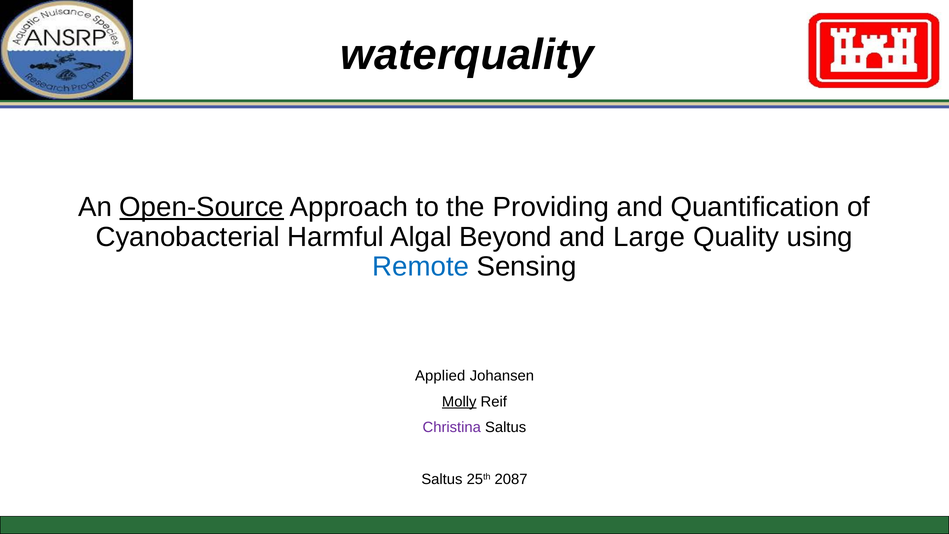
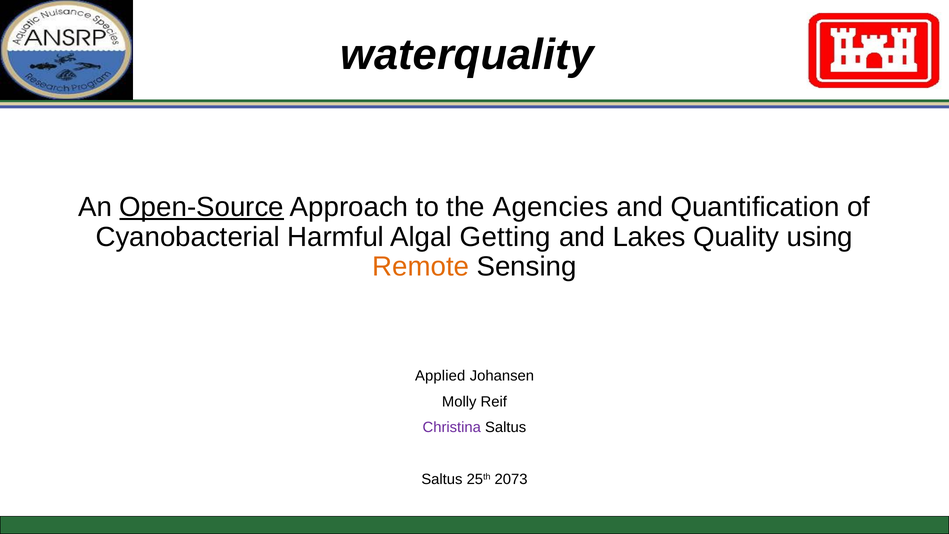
Providing: Providing -> Agencies
Beyond: Beyond -> Getting
Large: Large -> Lakes
Remote colour: blue -> orange
Molly underline: present -> none
2087: 2087 -> 2073
